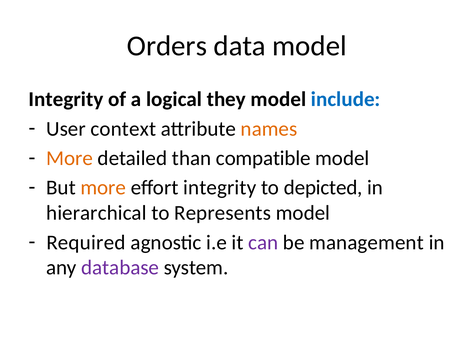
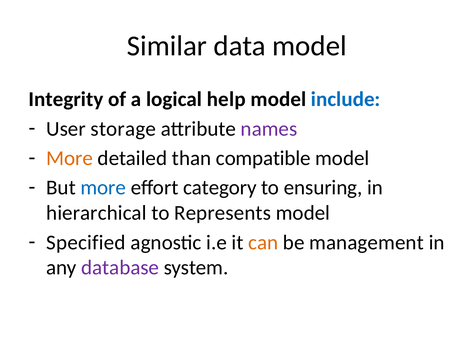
Orders: Orders -> Similar
they: they -> help
context: context -> storage
names colour: orange -> purple
more at (103, 188) colour: orange -> blue
effort integrity: integrity -> category
depicted: depicted -> ensuring
Required: Required -> Specified
can colour: purple -> orange
